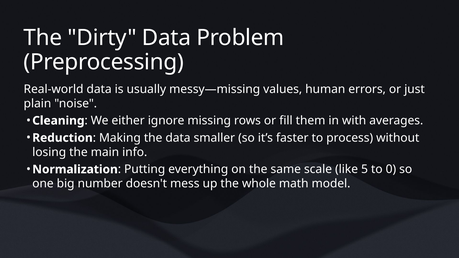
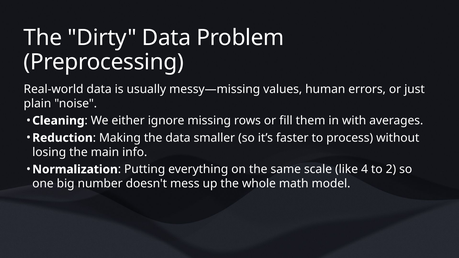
5: 5 -> 4
0: 0 -> 2
